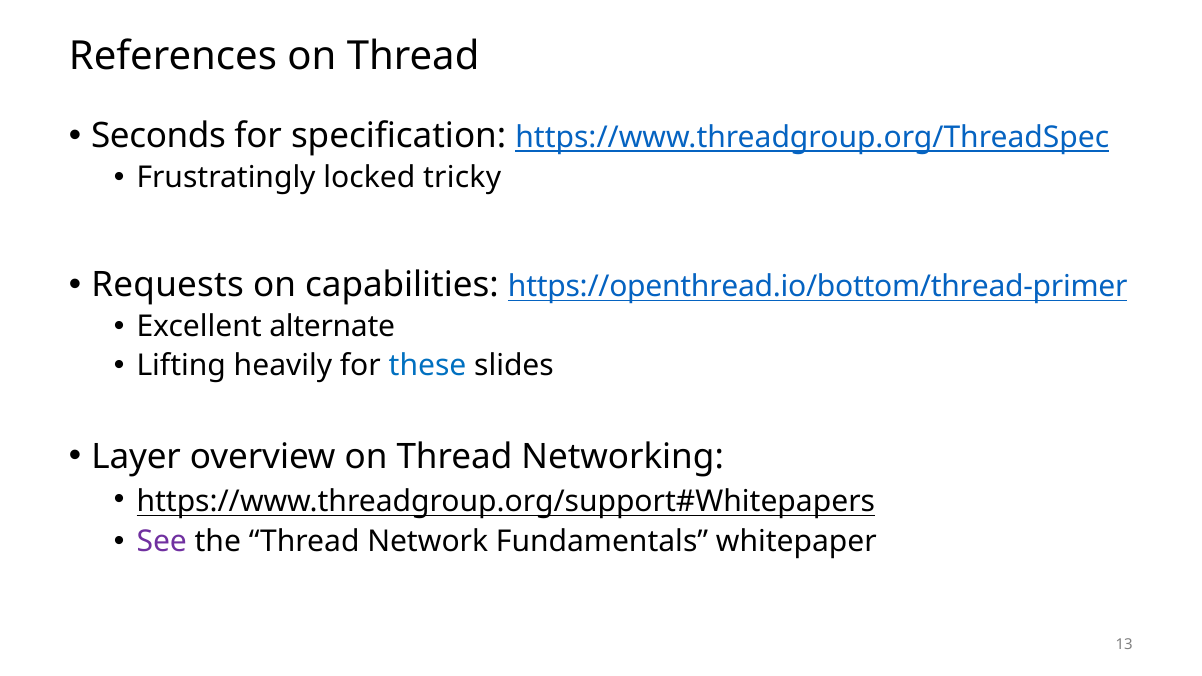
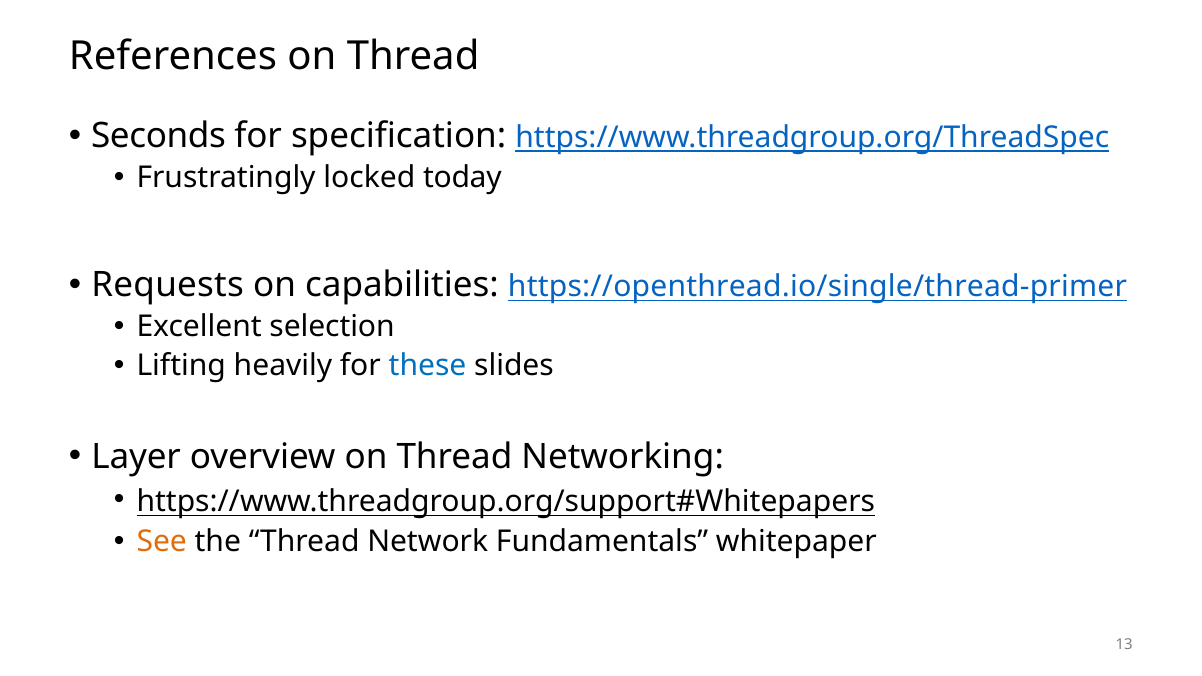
tricky: tricky -> today
https://openthread.io/bottom/thread-primer: https://openthread.io/bottom/thread-primer -> https://openthread.io/single/thread-primer
alternate: alternate -> selection
See colour: purple -> orange
